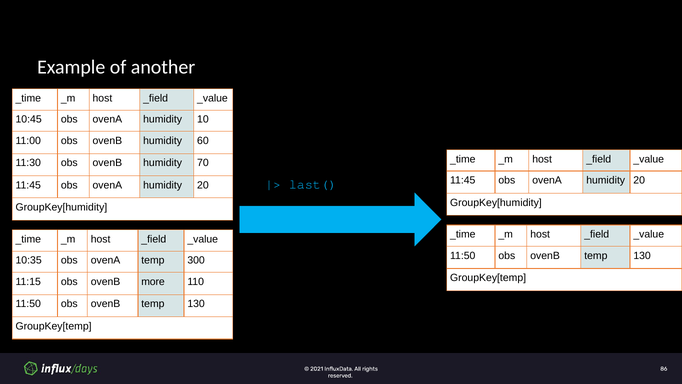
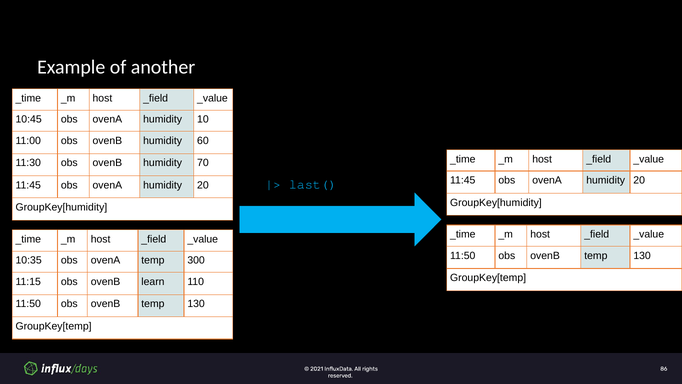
more: more -> learn
